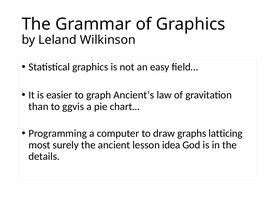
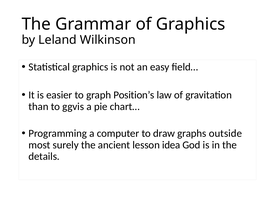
Ancient’s: Ancient’s -> Position’s
latticing: latticing -> outside
